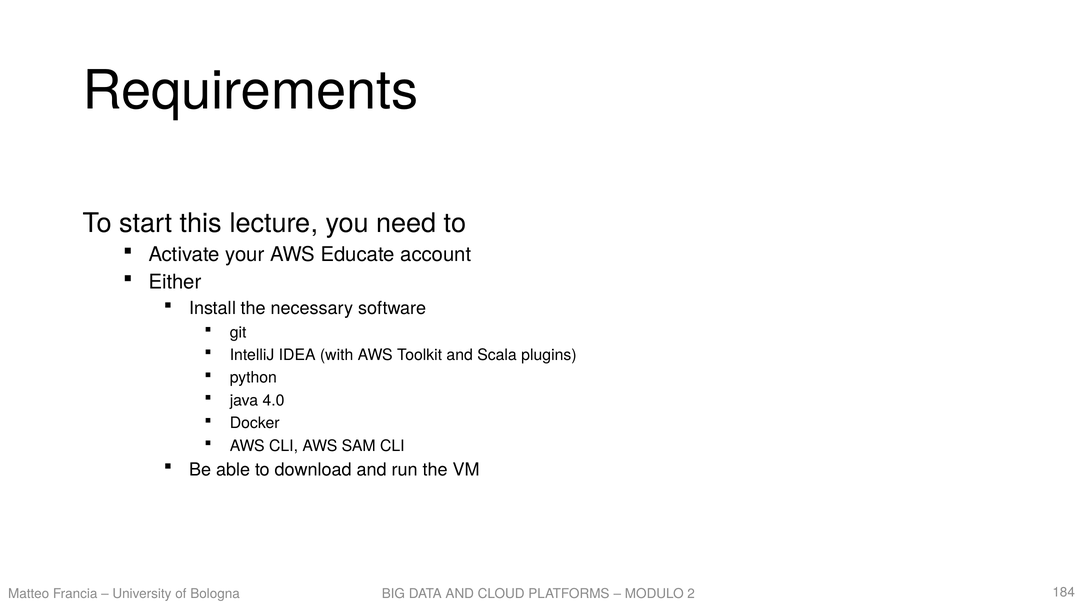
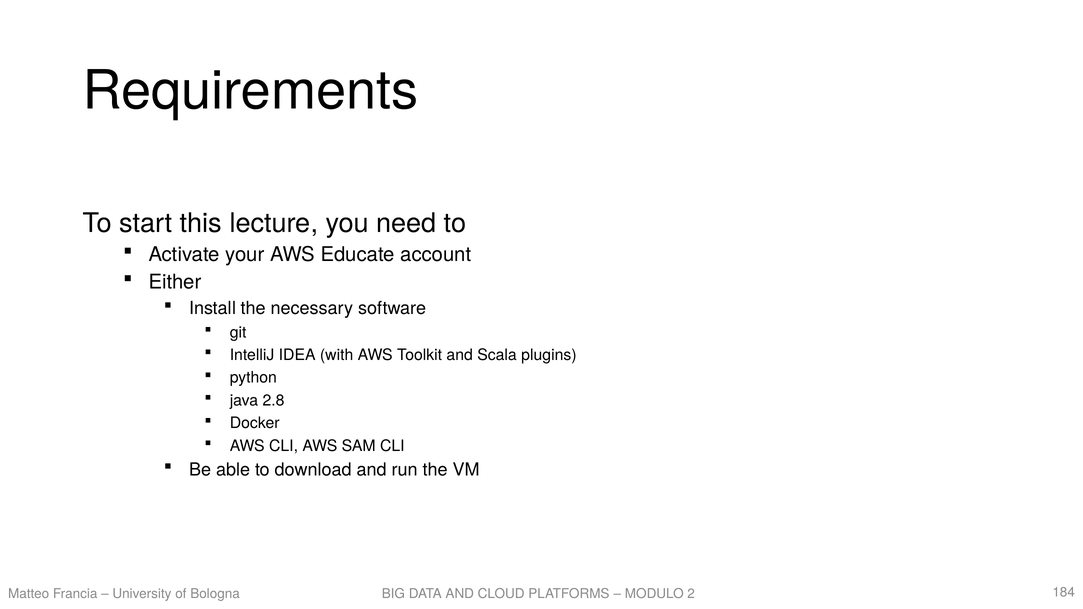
4.0: 4.0 -> 2.8
